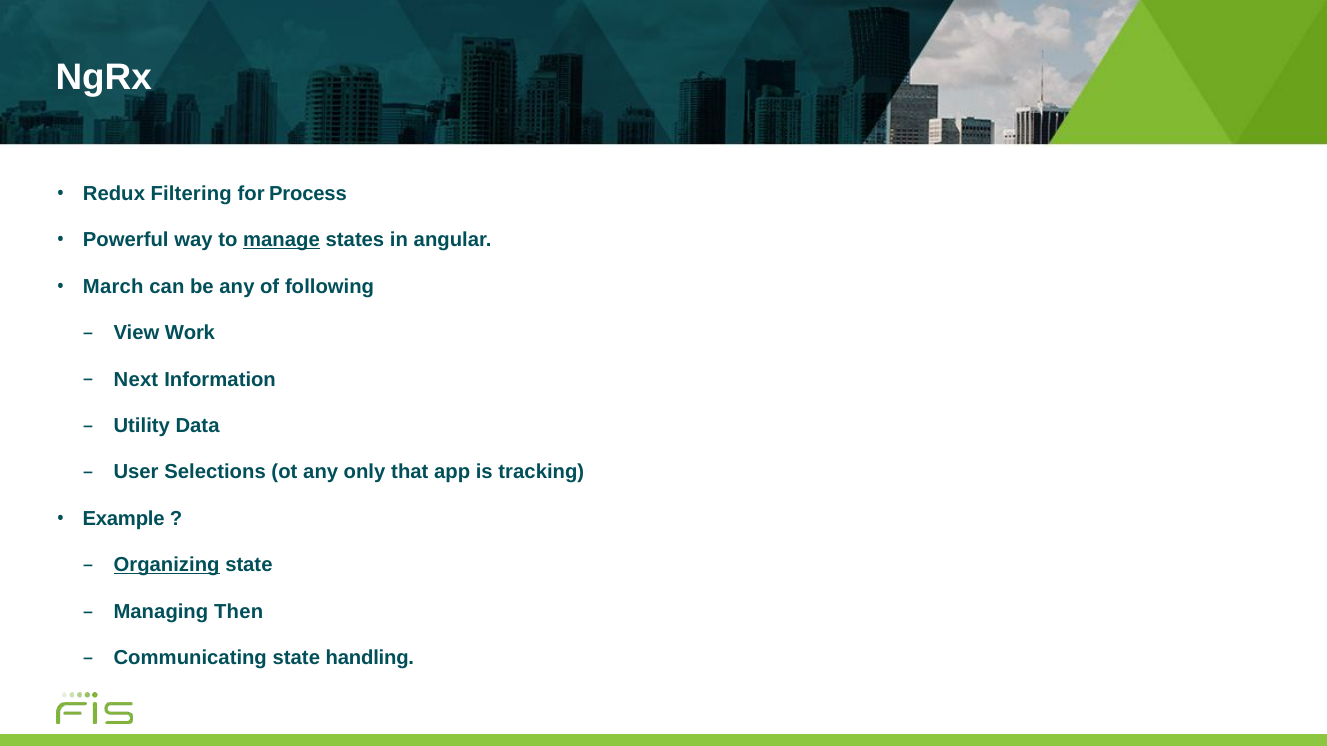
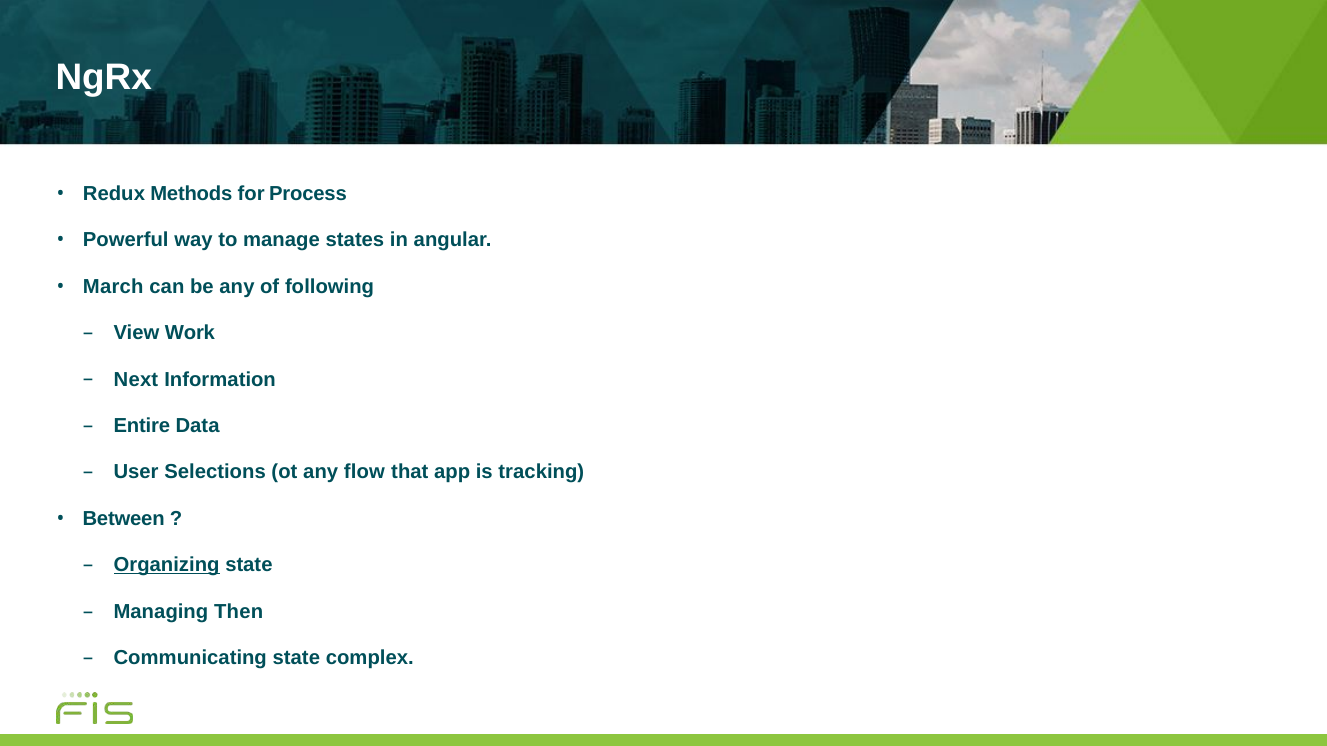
Filtering: Filtering -> Methods
manage underline: present -> none
Utility: Utility -> Entire
only: only -> flow
Example: Example -> Between
handling: handling -> complex
